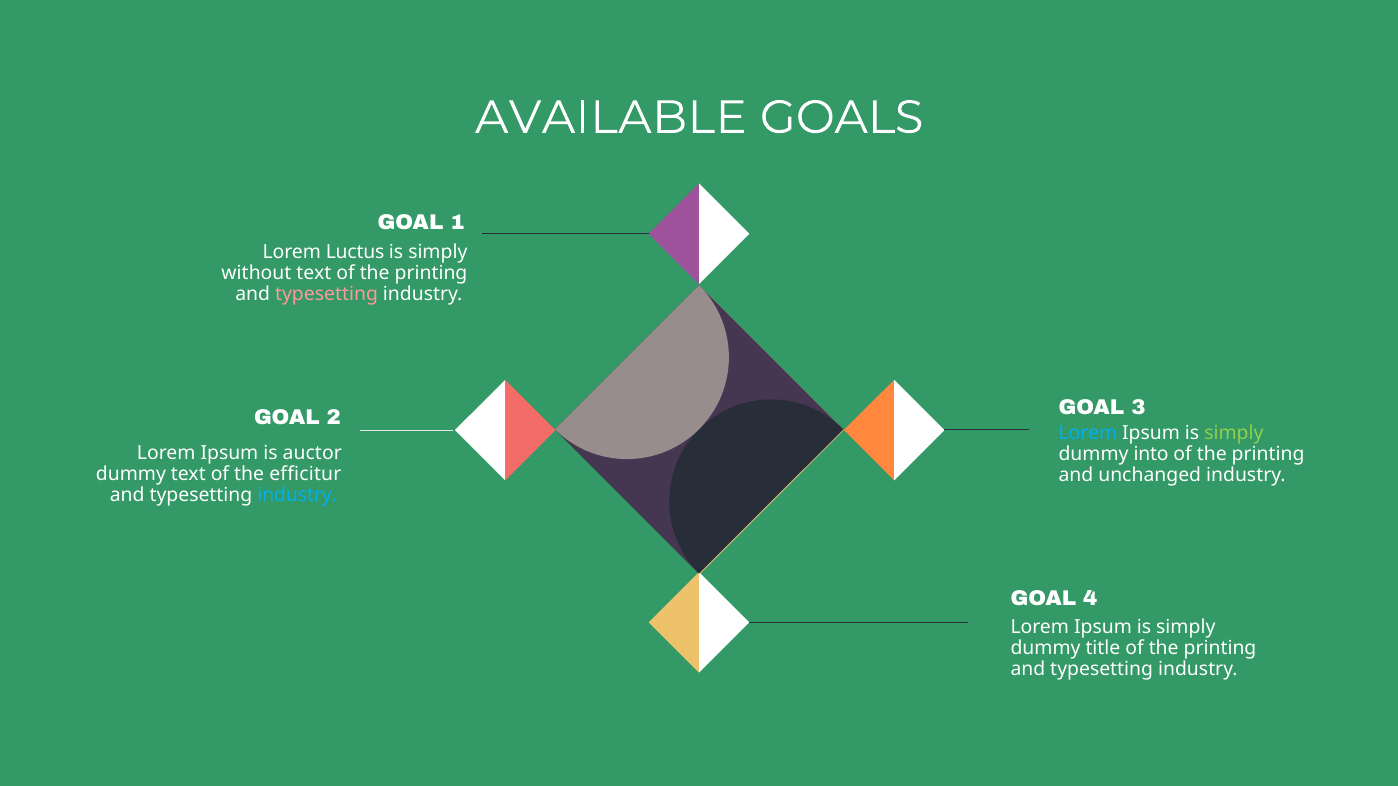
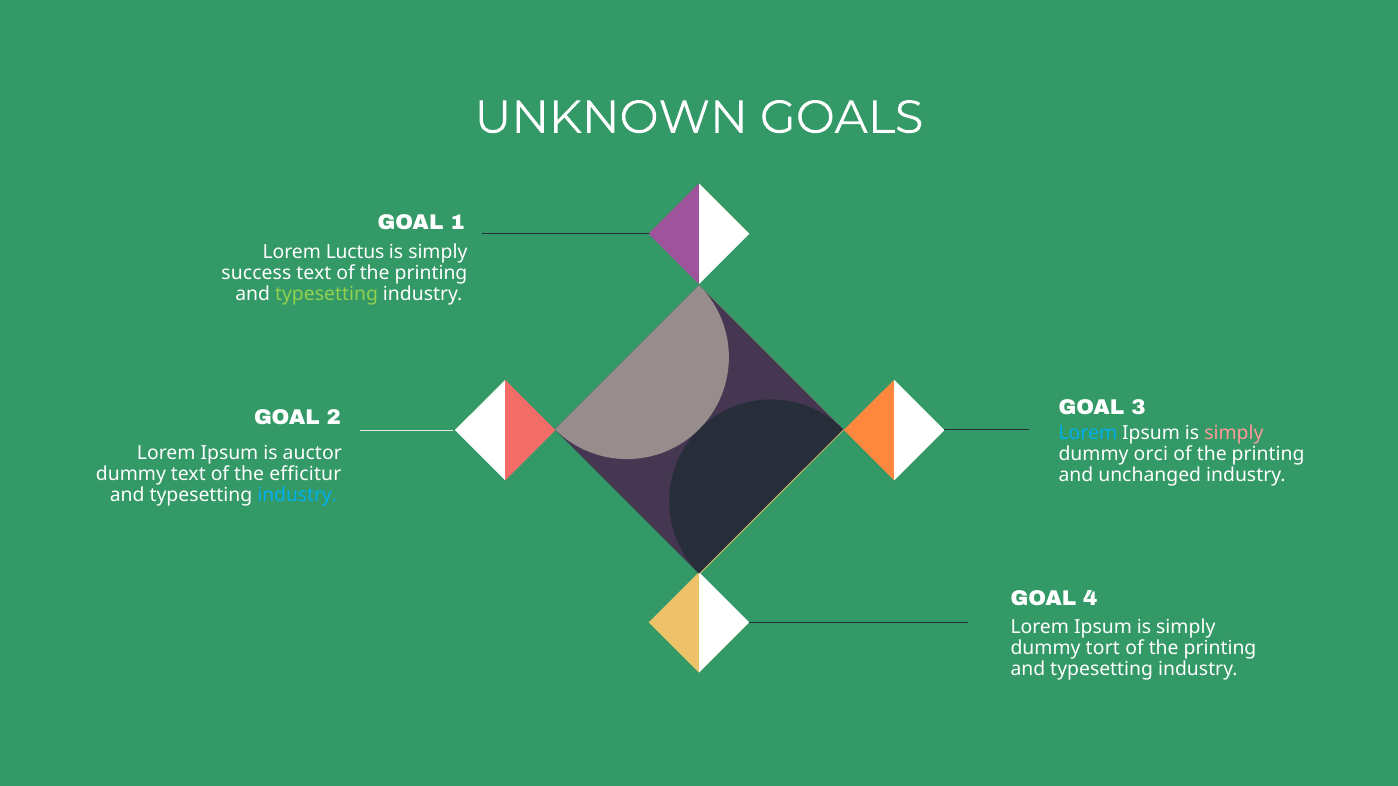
AVAILABLE: AVAILABLE -> UNKNOWN
without: without -> success
typesetting at (327, 294) colour: pink -> light green
simply at (1234, 434) colour: light green -> pink
into: into -> orci
title: title -> tort
